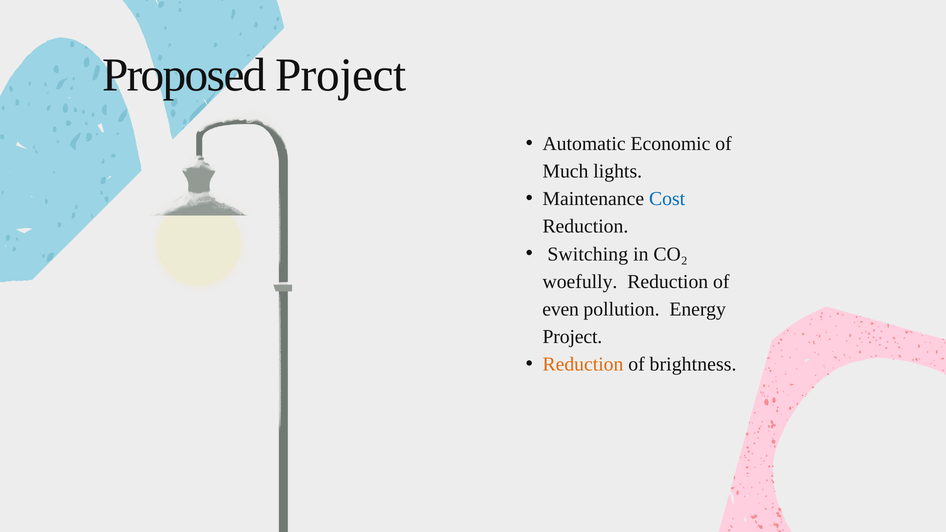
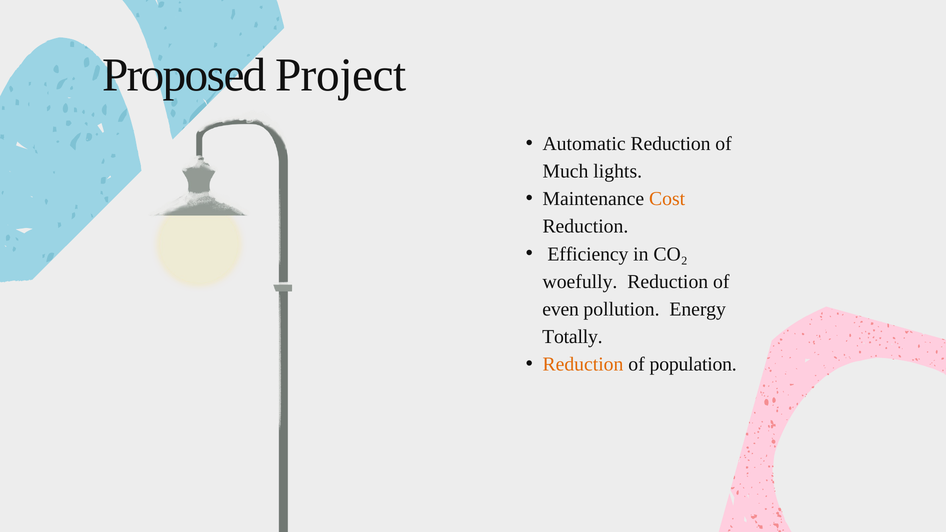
Automatic Economic: Economic -> Reduction
Cost colour: blue -> orange
Switching: Switching -> Efficiency
Project at (572, 337): Project -> Totally
brightness: brightness -> population
